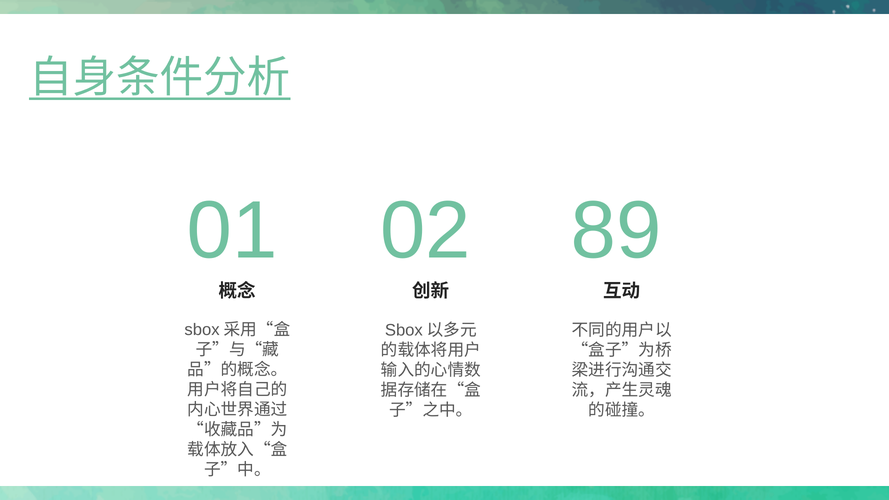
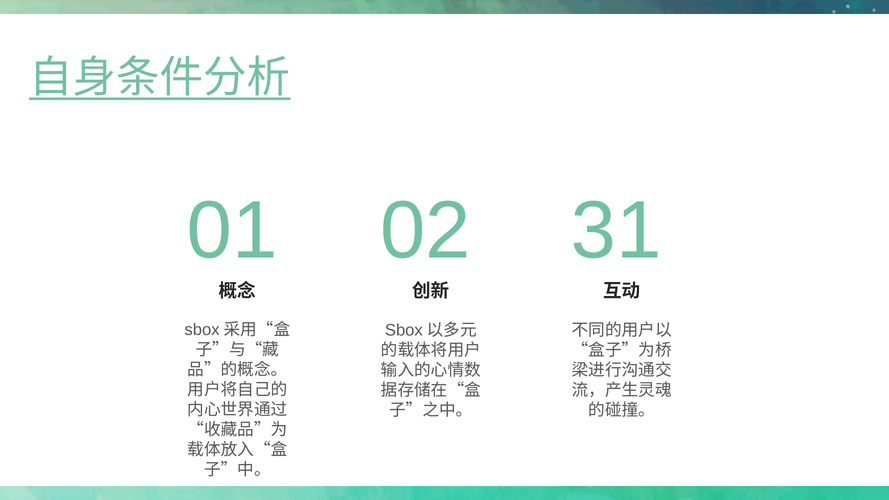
89: 89 -> 31
